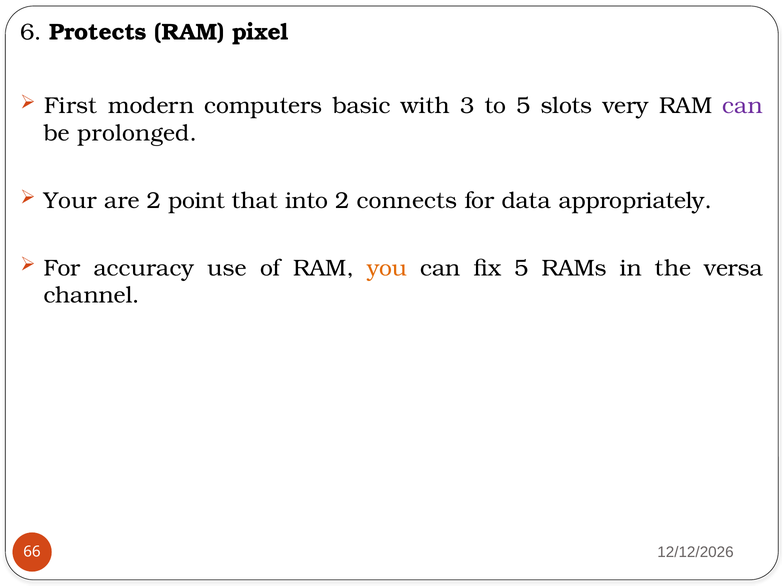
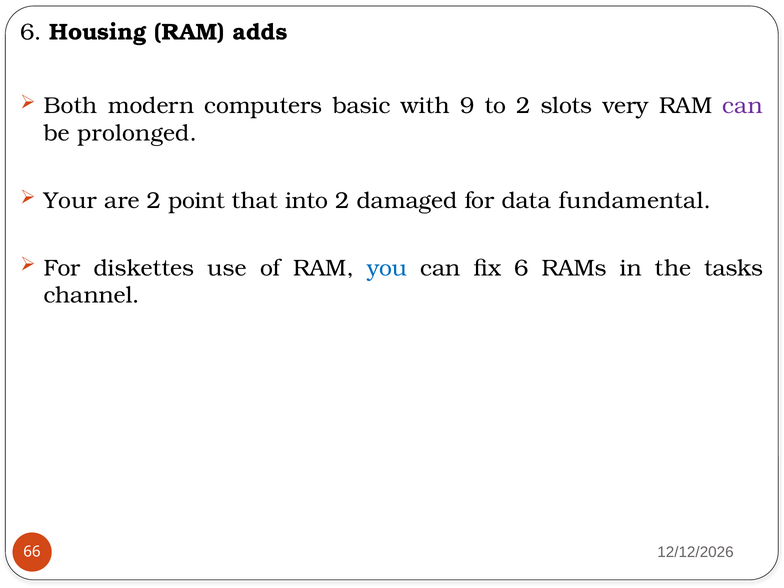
Protects: Protects -> Housing
pixel: pixel -> adds
First: First -> Both
3: 3 -> 9
to 5: 5 -> 2
connects: connects -> damaged
appropriately: appropriately -> fundamental
accuracy: accuracy -> diskettes
you colour: orange -> blue
fix 5: 5 -> 6
versa: versa -> tasks
